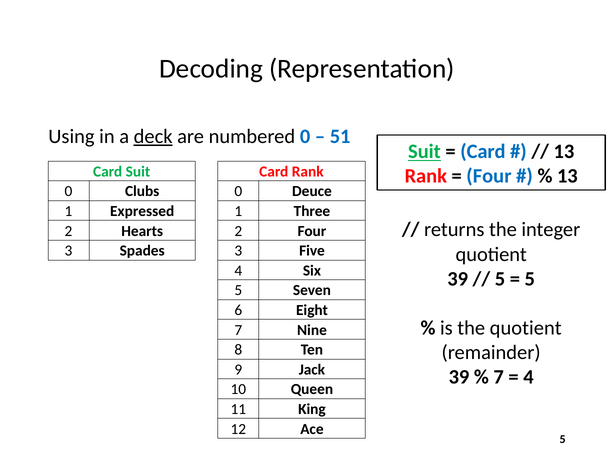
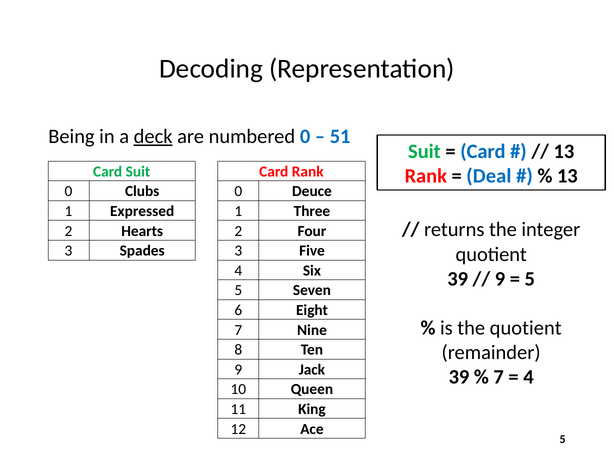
Using: Using -> Being
Suit at (424, 152) underline: present -> none
Four at (489, 176): Four -> Deal
5 at (500, 279): 5 -> 9
